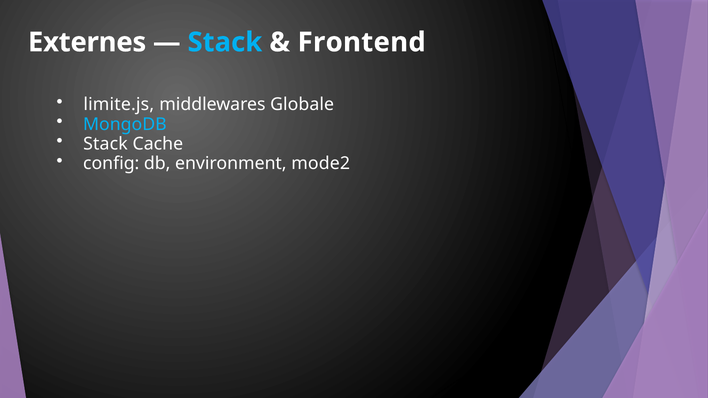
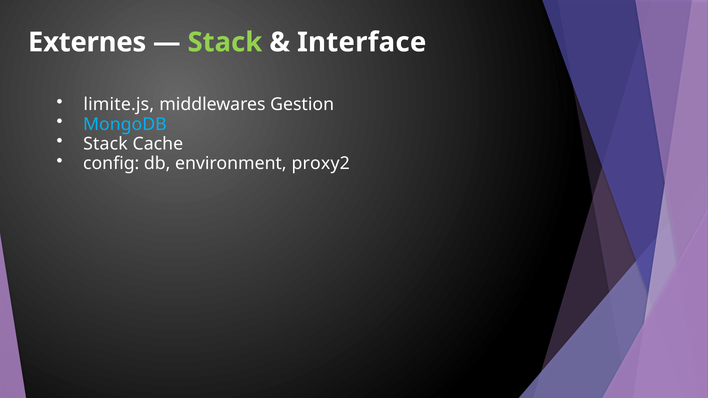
Stack at (225, 42) colour: light blue -> light green
Frontend: Frontend -> Interface
Globale: Globale -> Gestion
mode2: mode2 -> proxy2
